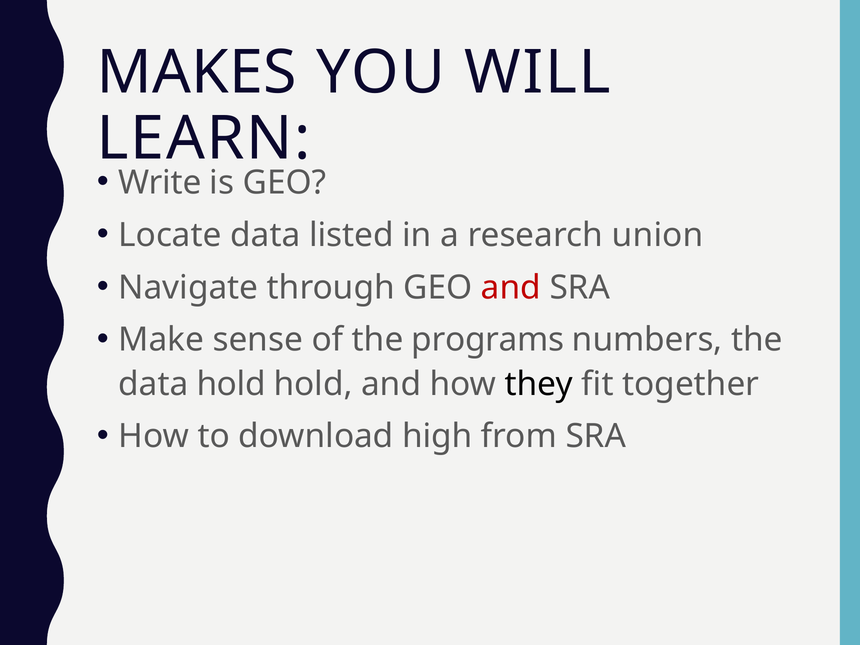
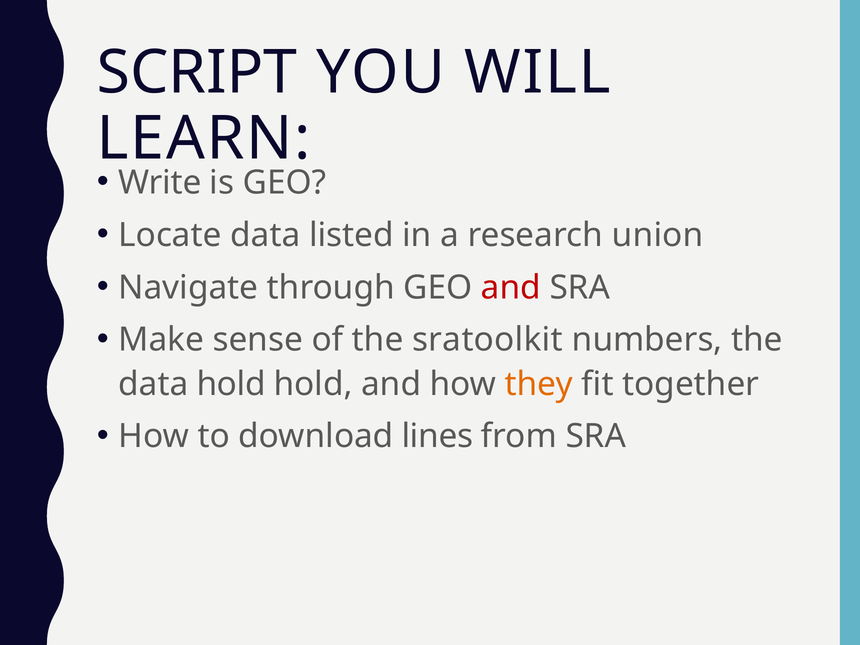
MAKES: MAKES -> SCRIPT
programs: programs -> sratoolkit
they colour: black -> orange
high: high -> lines
